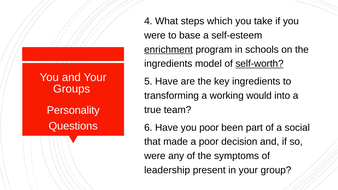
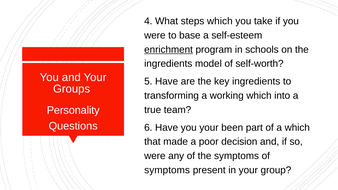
self-worth underline: present -> none
working would: would -> which
you poor: poor -> your
a social: social -> which
leadership at (167, 170): leadership -> symptoms
